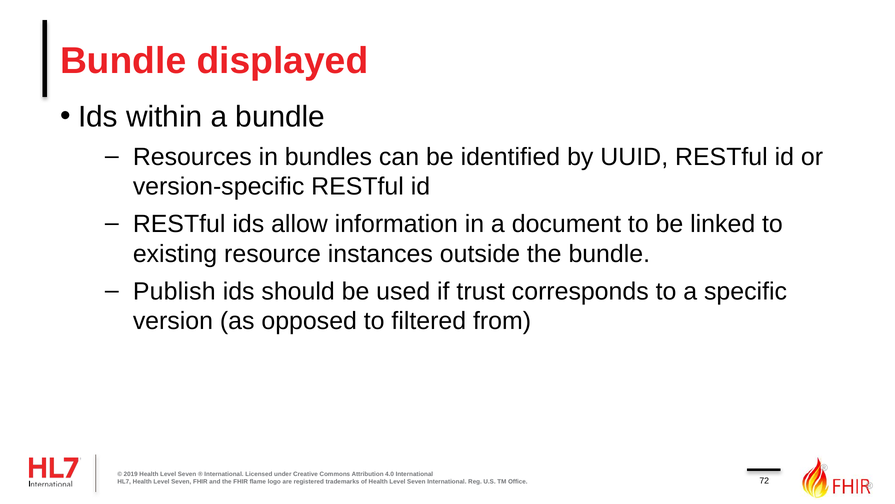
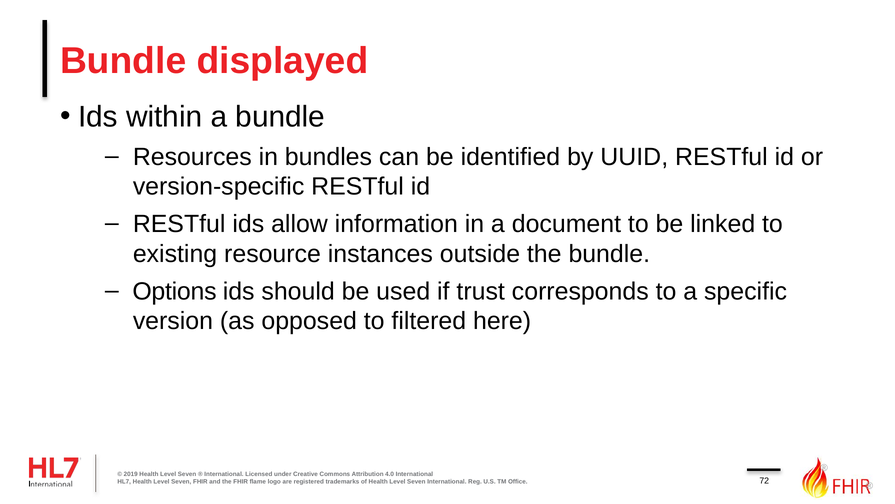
Publish: Publish -> Options
from: from -> here
